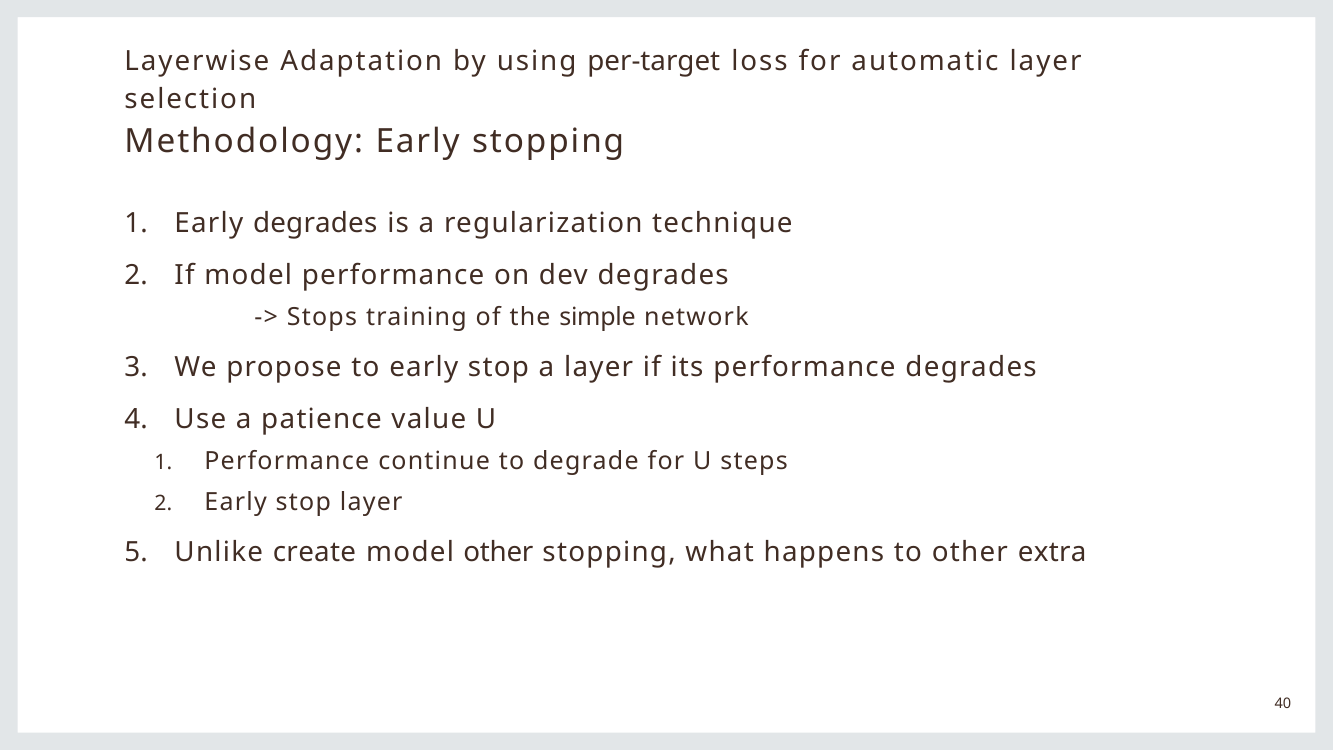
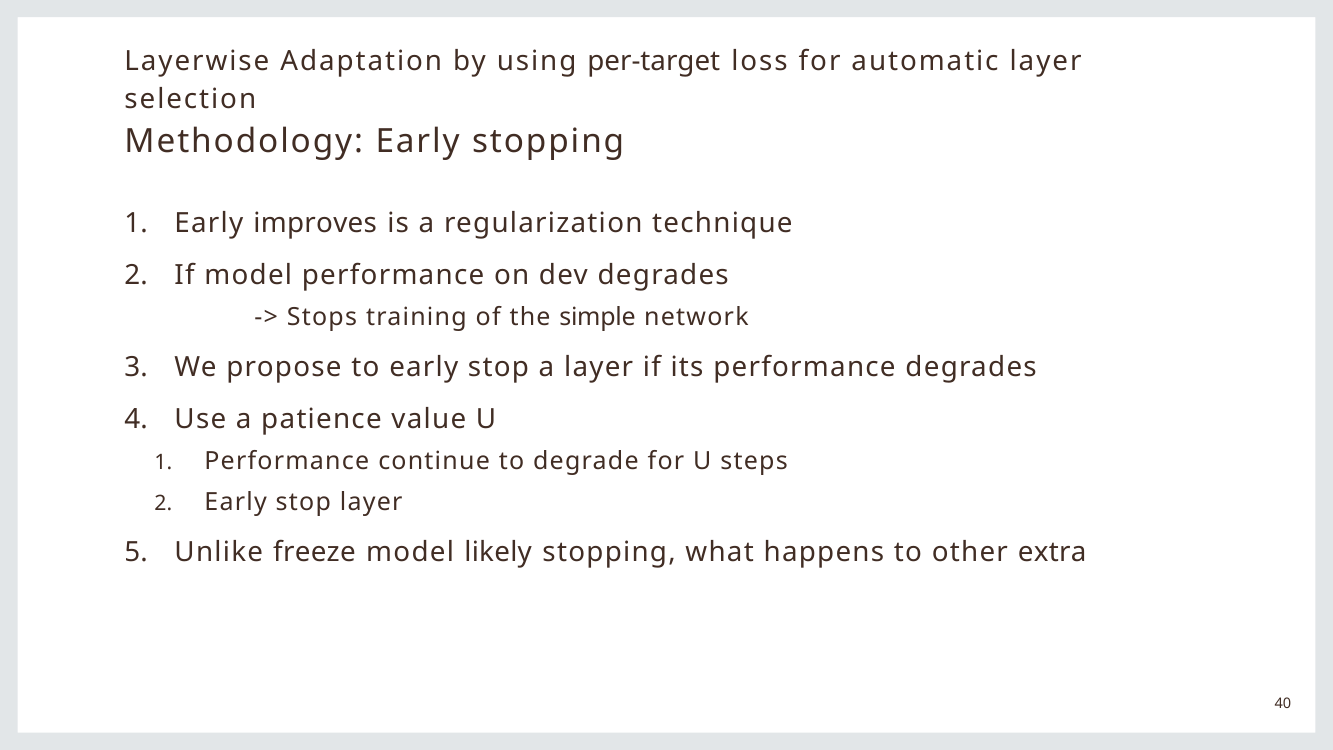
Early degrades: degrades -> improves
create: create -> freeze
model other: other -> likely
